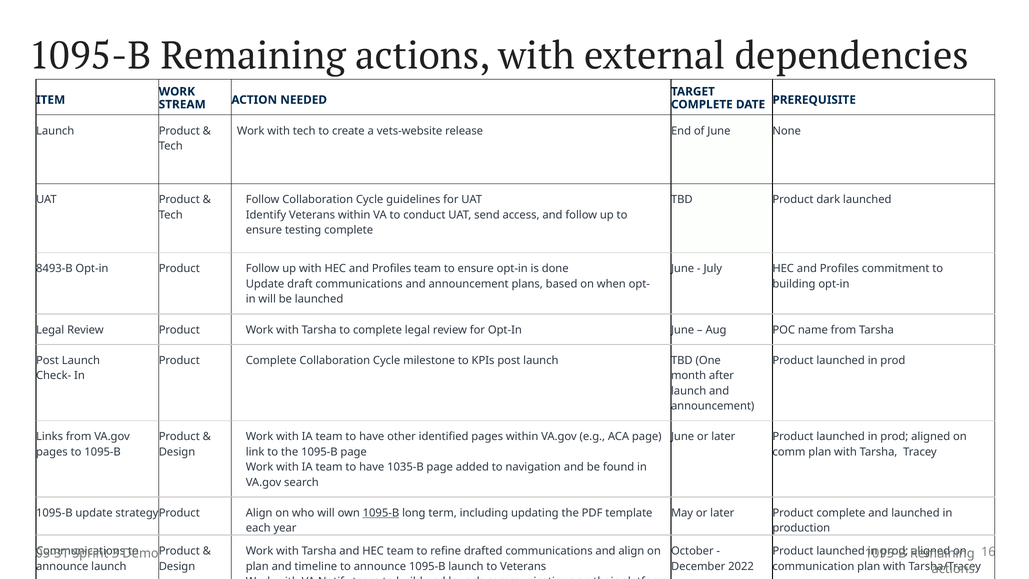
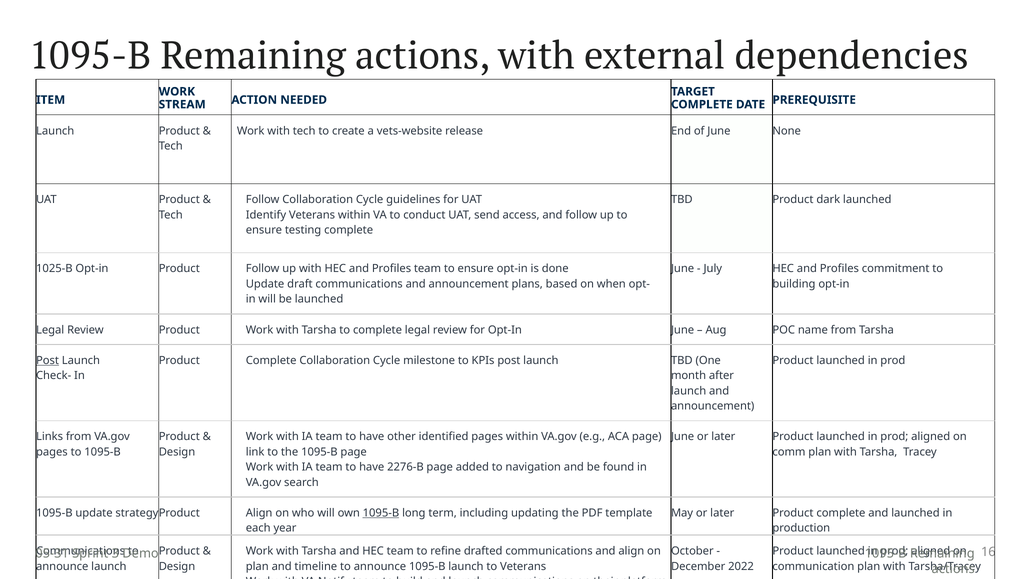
8493-B: 8493-B -> 1025-B
Post at (48, 360) underline: none -> present
1035-B: 1035-B -> 2276-B
